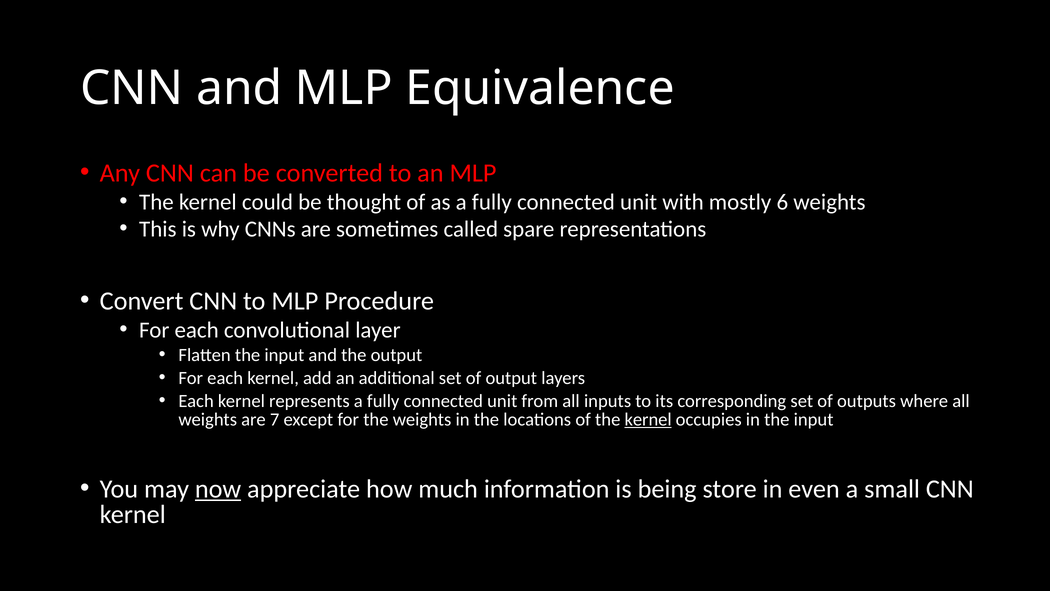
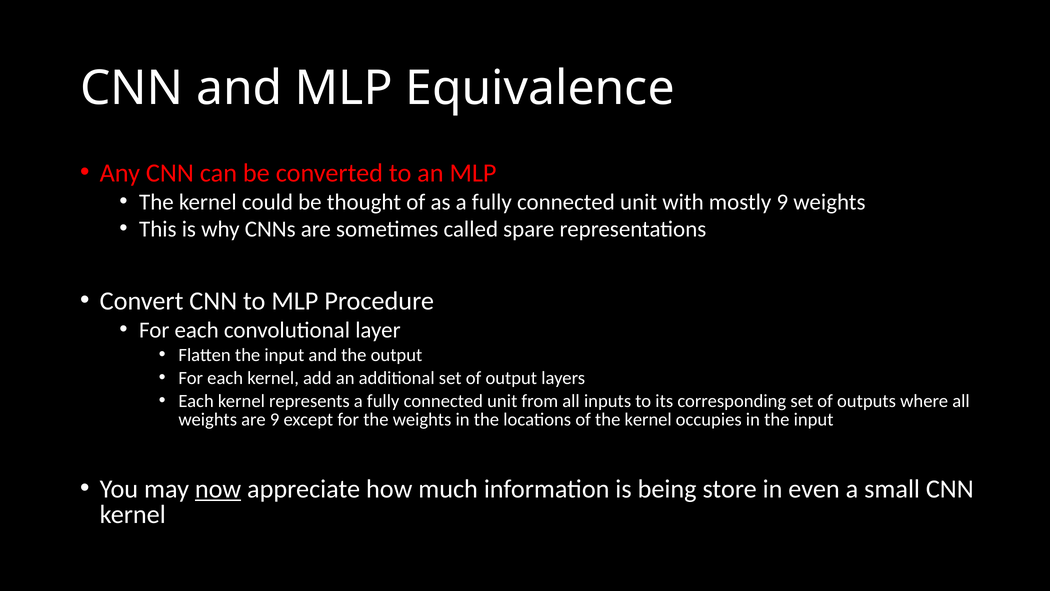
mostly 6: 6 -> 9
are 7: 7 -> 9
kernel at (648, 419) underline: present -> none
